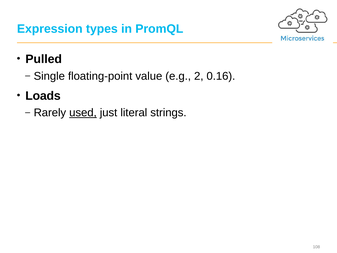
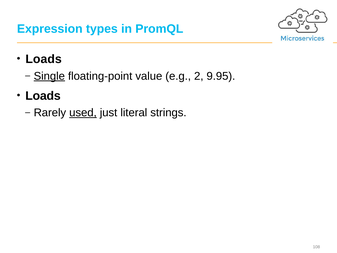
Pulled at (44, 59): Pulled -> Loads
Single underline: none -> present
0.16: 0.16 -> 9.95
